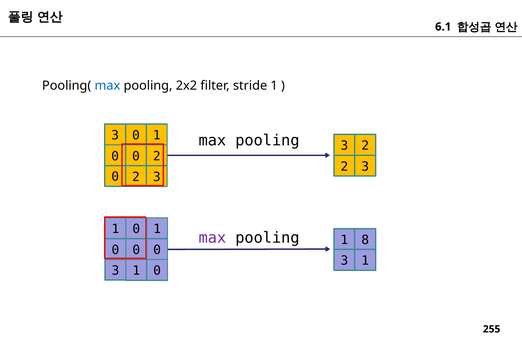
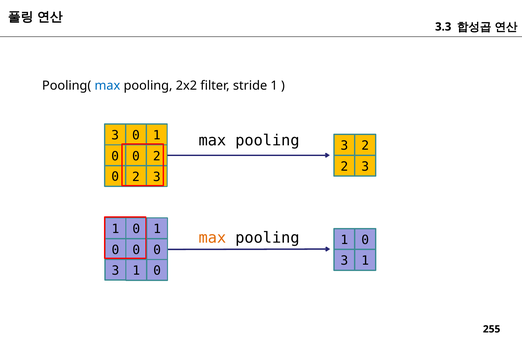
6.1: 6.1 -> 3.3
max at (212, 238) colour: purple -> orange
8 at (365, 240): 8 -> 0
